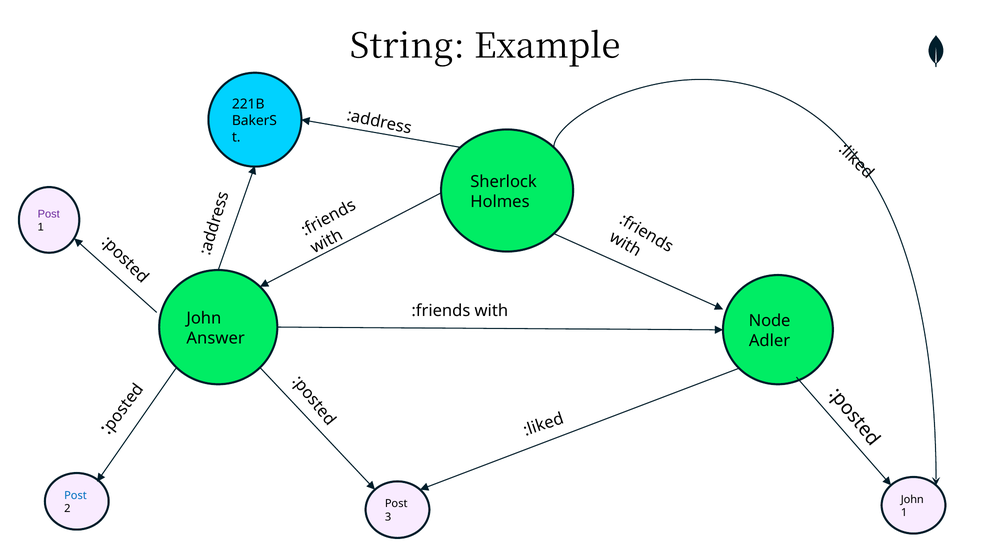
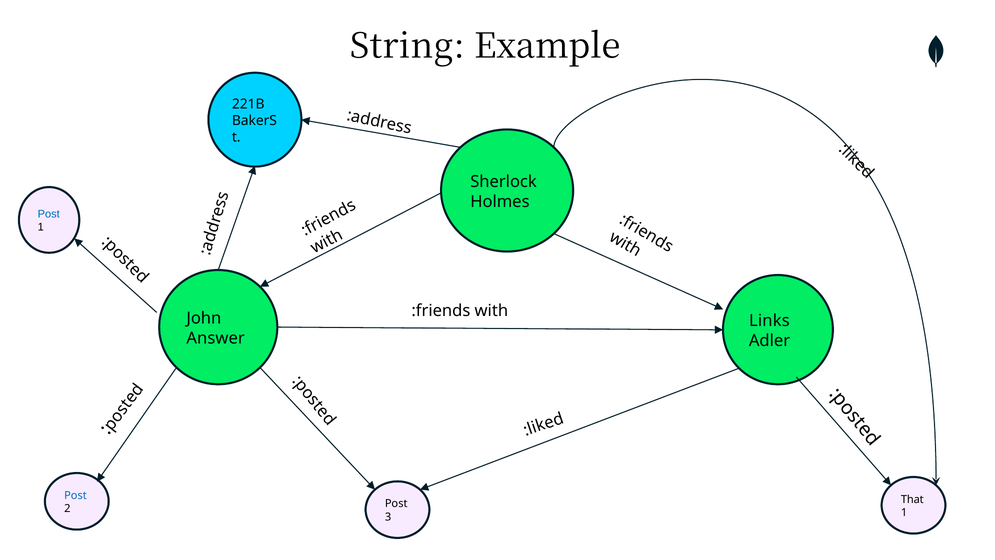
Post at (49, 214) colour: purple -> blue
Node: Node -> Links
John at (912, 499): John -> That
